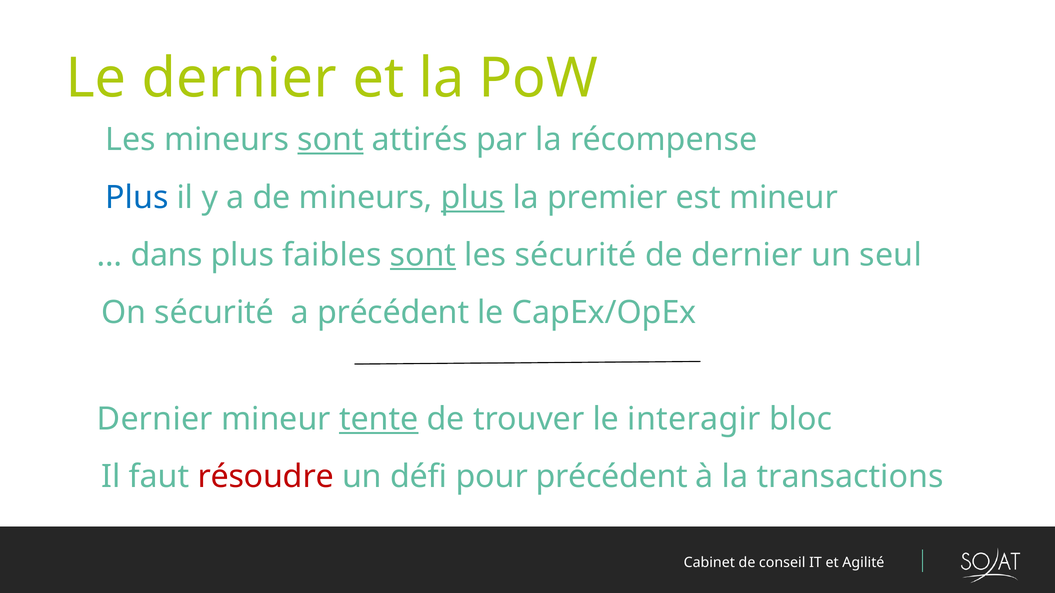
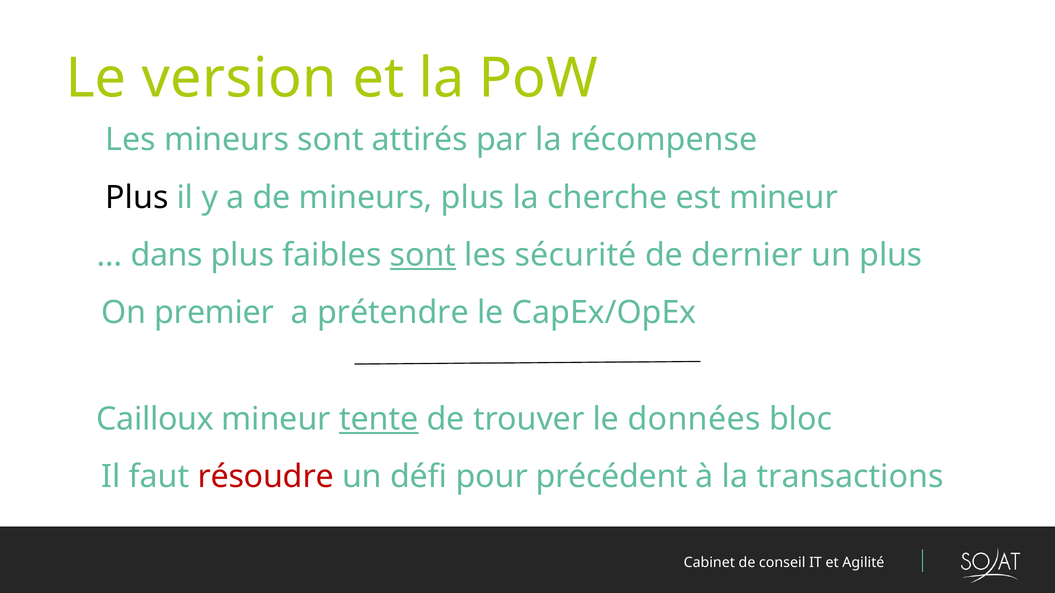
Le dernier: dernier -> version
sont at (330, 140) underline: present -> none
Plus at (137, 198) colour: blue -> black
plus at (473, 198) underline: present -> none
premier: premier -> cherche
un seul: seul -> plus
On sécurité: sécurité -> premier
a précédent: précédent -> prétendre
Dernier at (155, 419): Dernier -> Cailloux
interagir: interagir -> données
